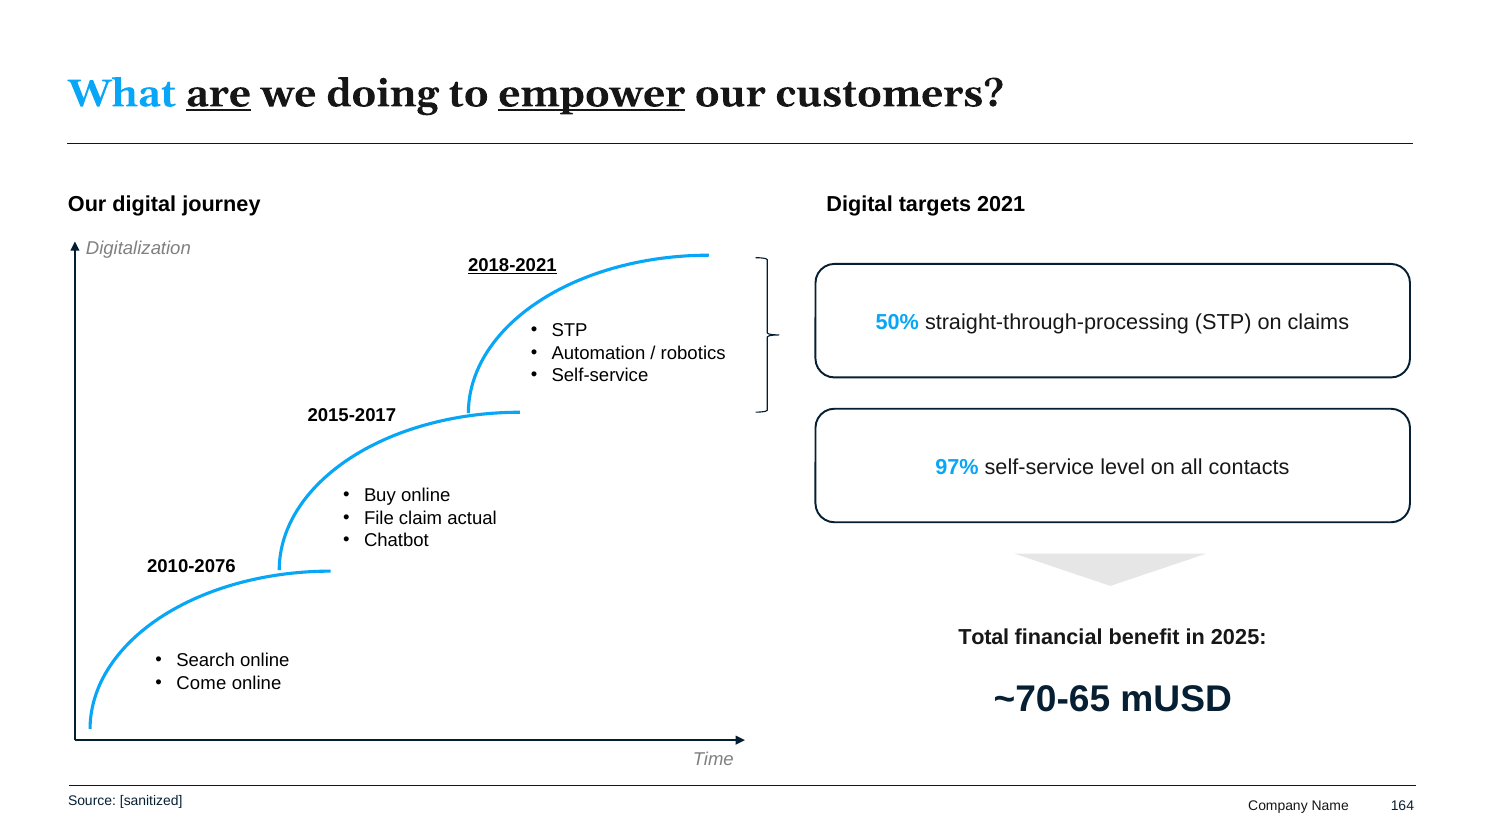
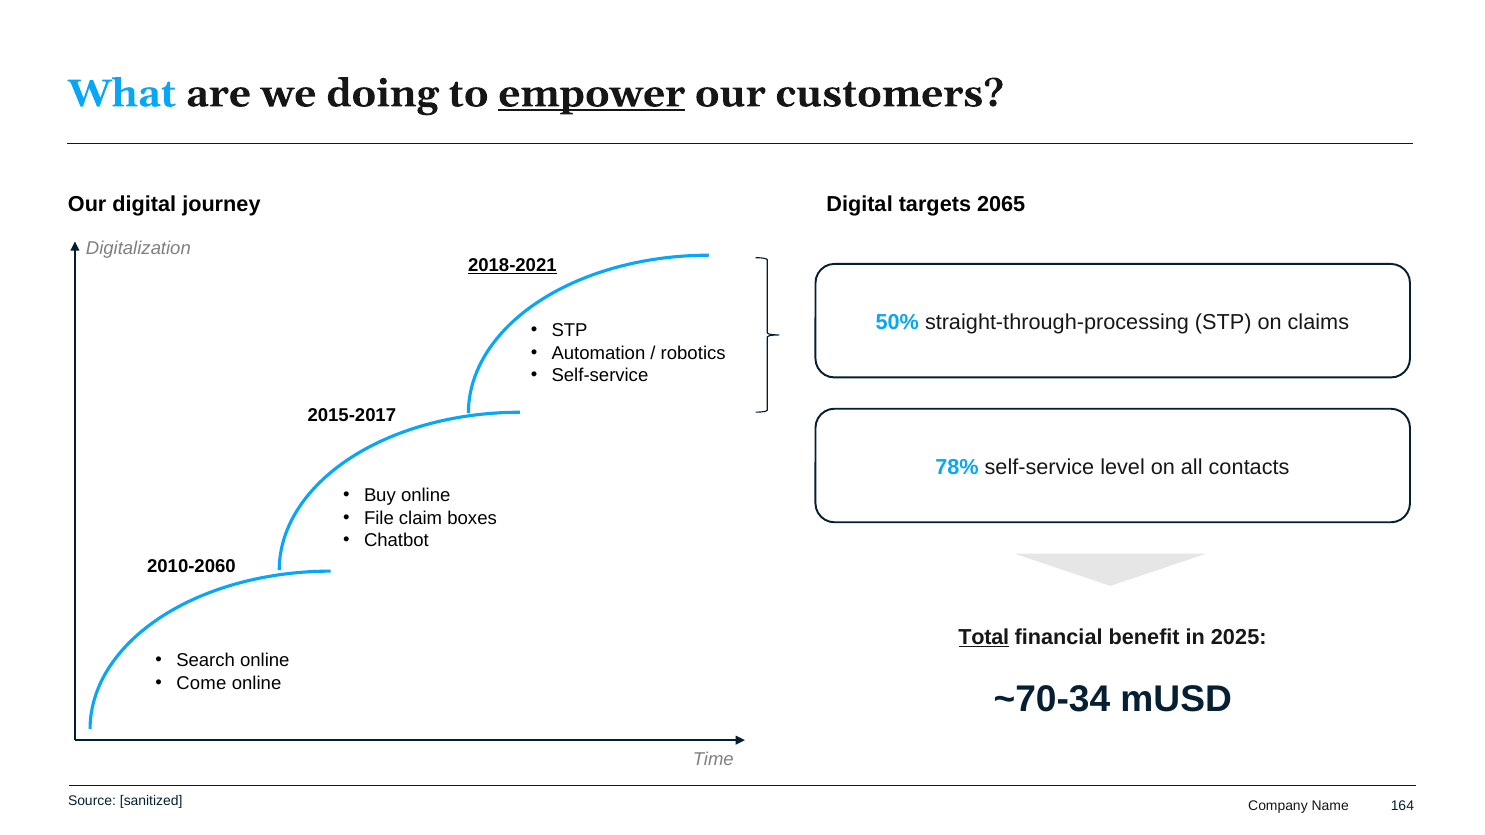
are underline: present -> none
2021: 2021 -> 2065
97%: 97% -> 78%
actual: actual -> boxes
2010-2076: 2010-2076 -> 2010-2060
Total underline: none -> present
~70-65: ~70-65 -> ~70-34
